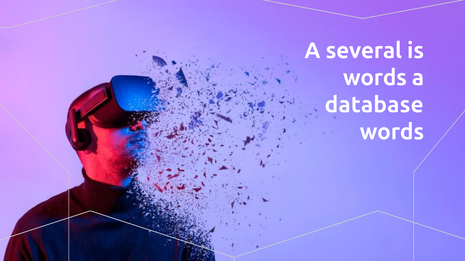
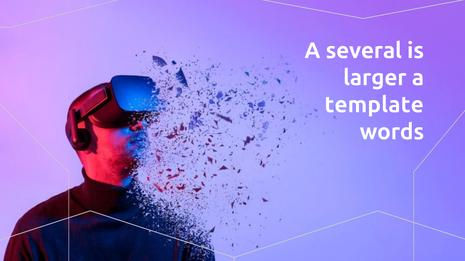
words at (375, 78): words -> larger
database: database -> template
